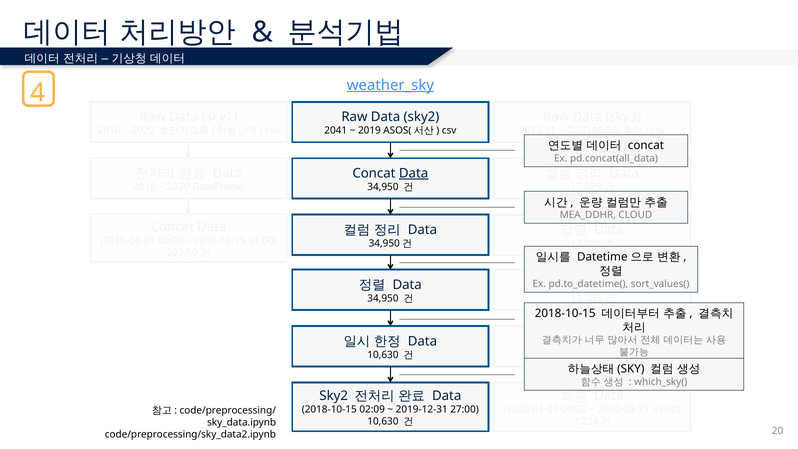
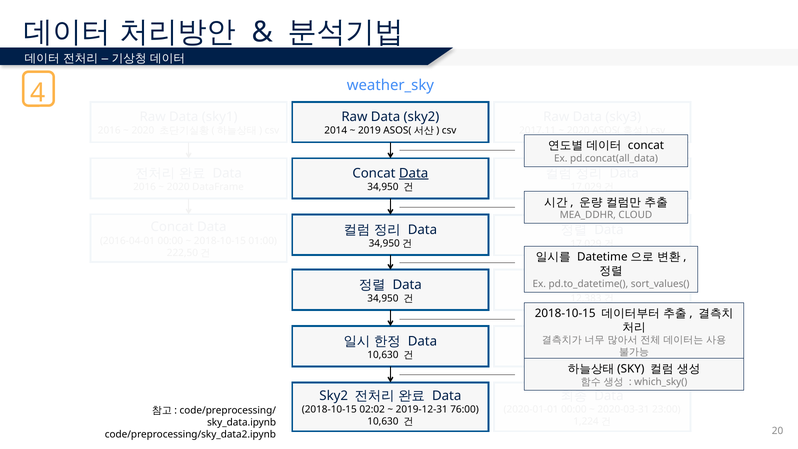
weather_sky underline: present -> none
2041: 2041 -> 2014
02:09: 02:09 -> 02:02
27:00: 27:00 -> 76:00
